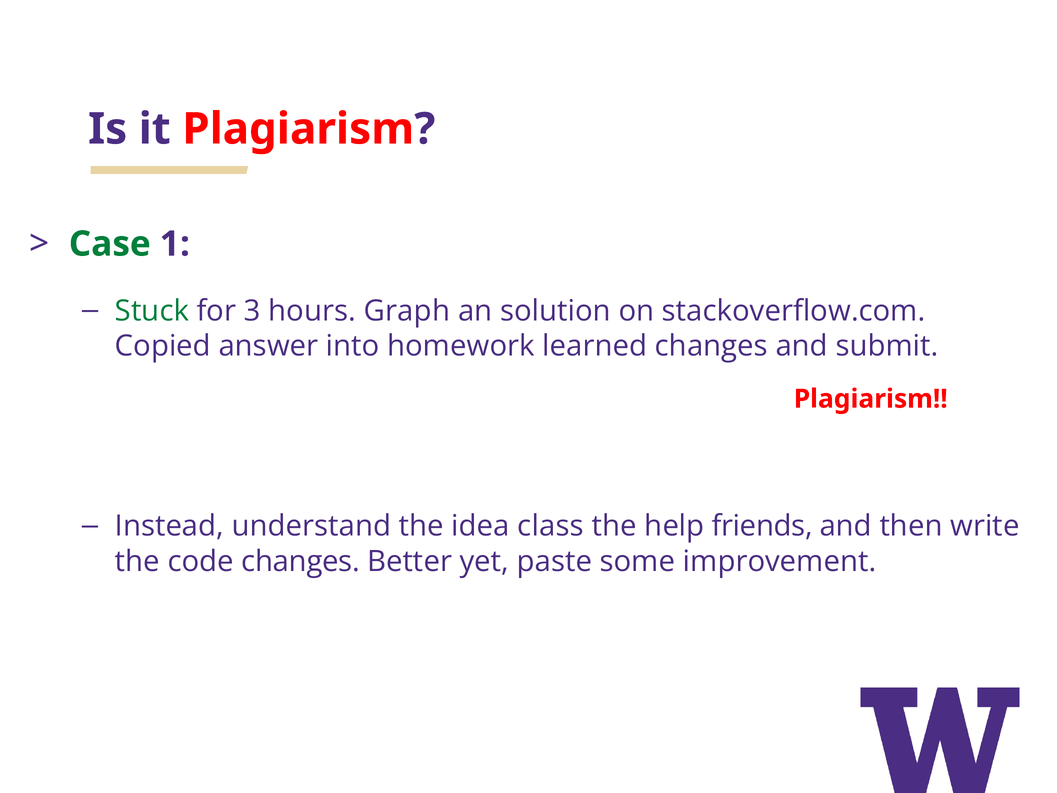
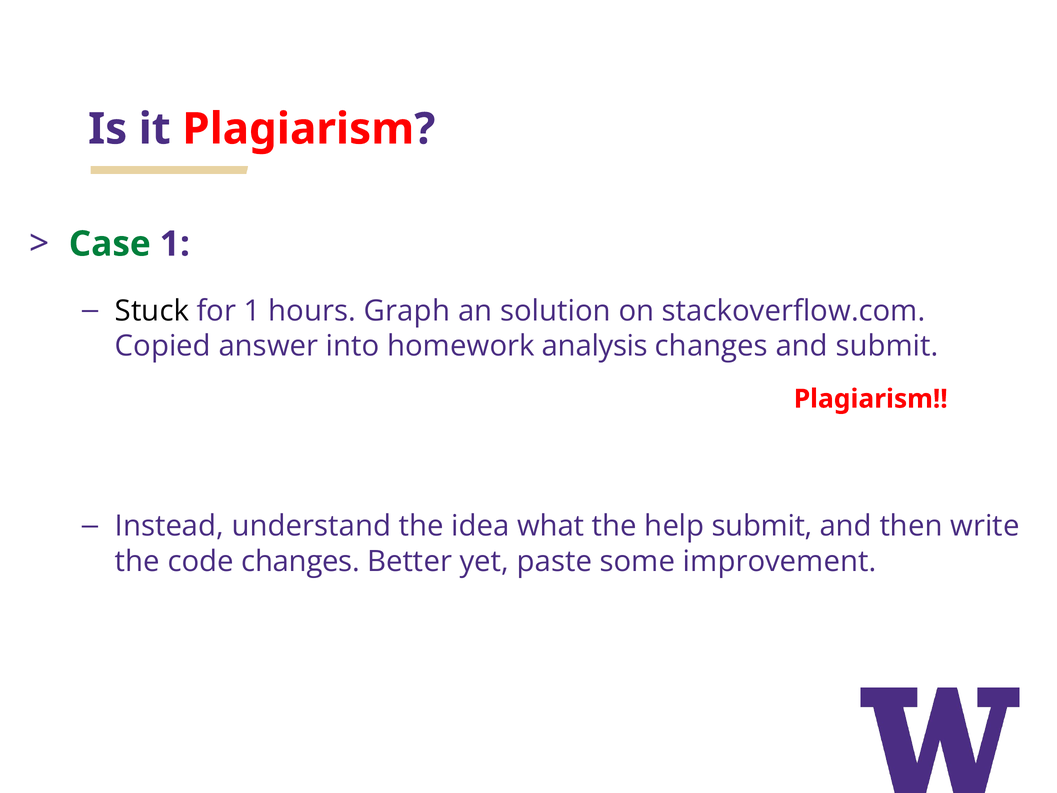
Stuck colour: green -> black
for 3: 3 -> 1
learned: learned -> analysis
class: class -> what
help friends: friends -> submit
